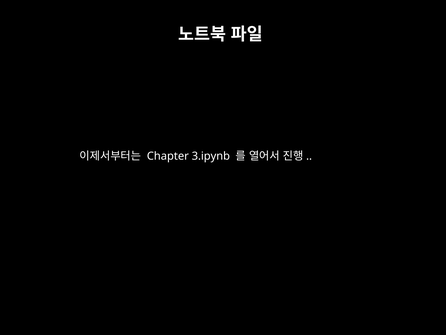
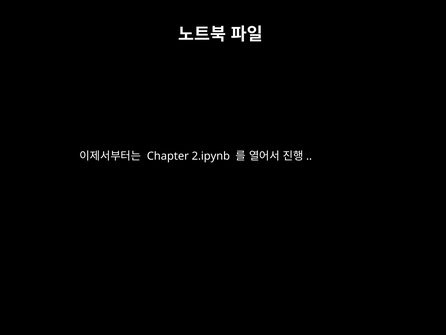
3.ipynb: 3.ipynb -> 2.ipynb
